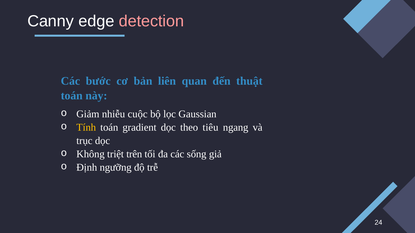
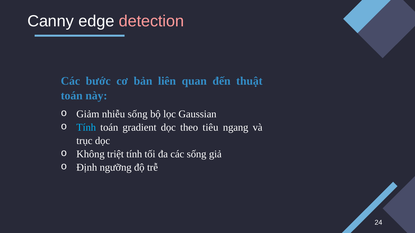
nhiễu cuộc: cuộc -> sống
Tính at (86, 128) colour: yellow -> light blue
triệt trên: trên -> tính
